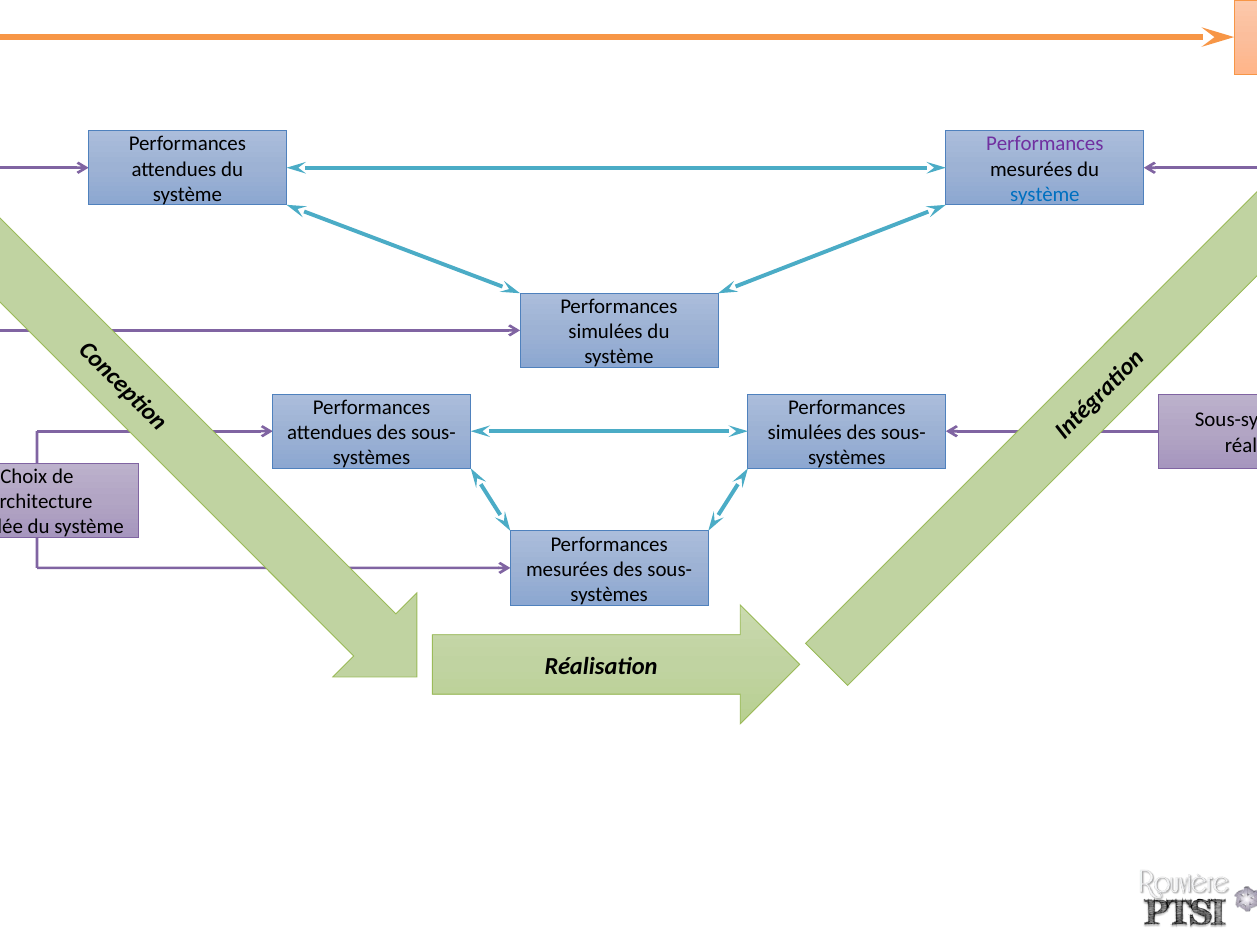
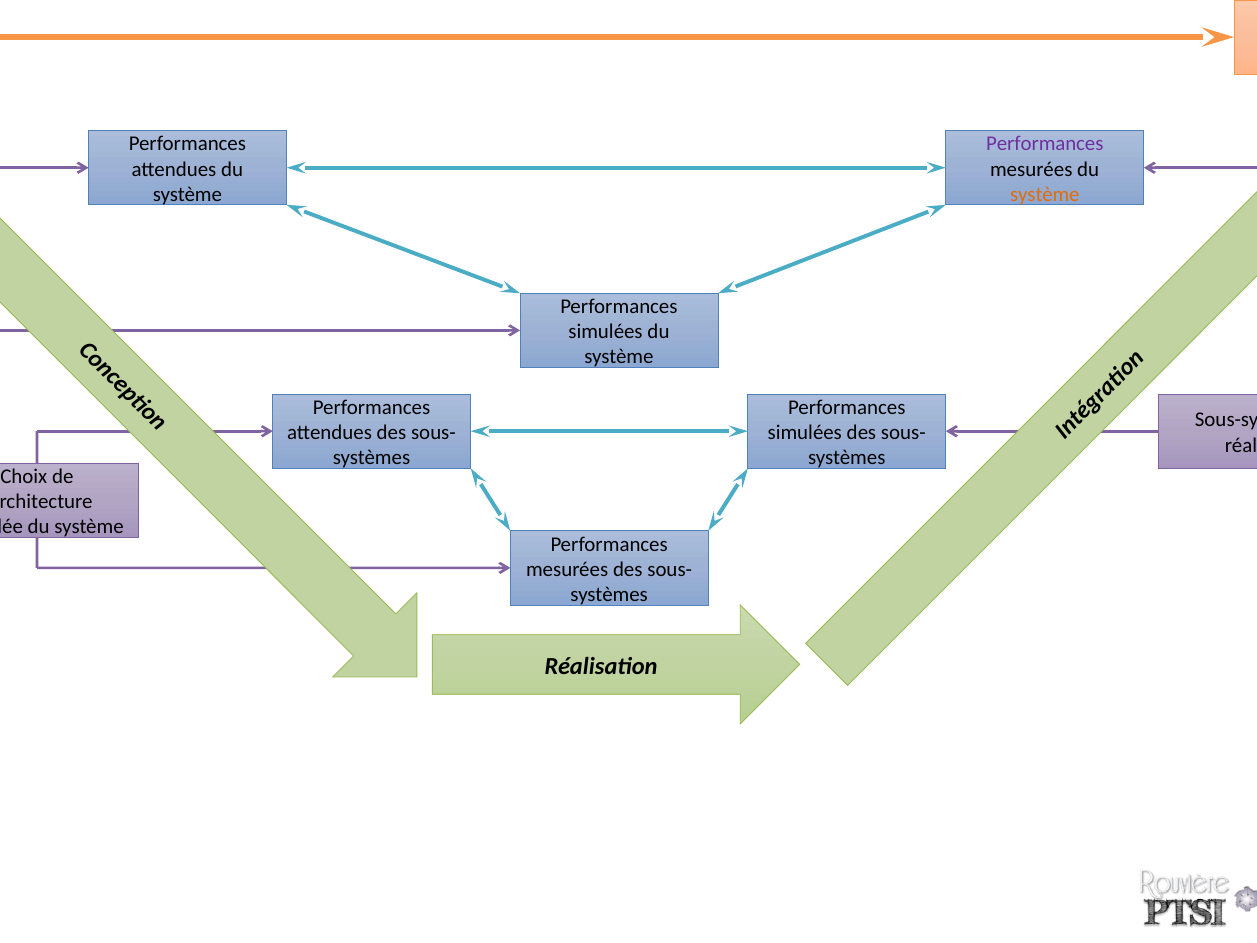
système at (1045, 194) colour: blue -> orange
